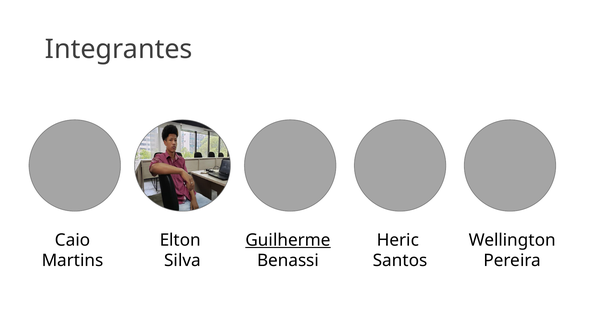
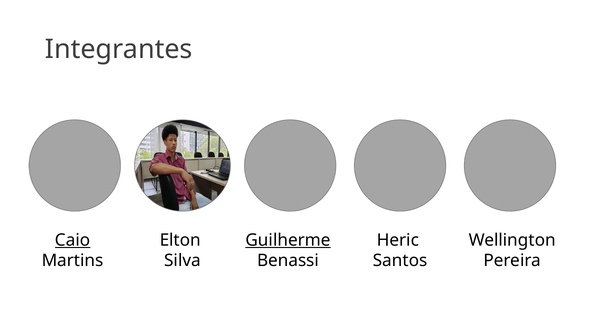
Caio underline: none -> present
